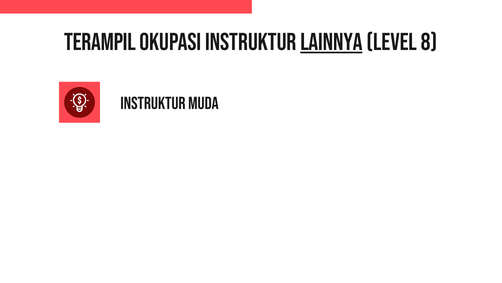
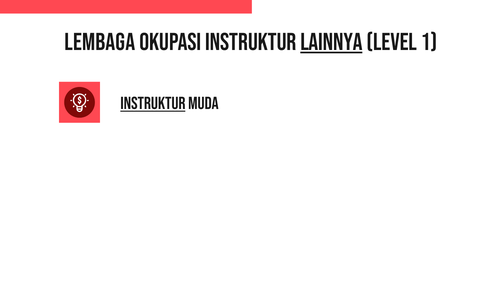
TERAMPIL: TERAMPIL -> LEMBAGA
8: 8 -> 1
INSTRUKTUR at (153, 103) underline: none -> present
